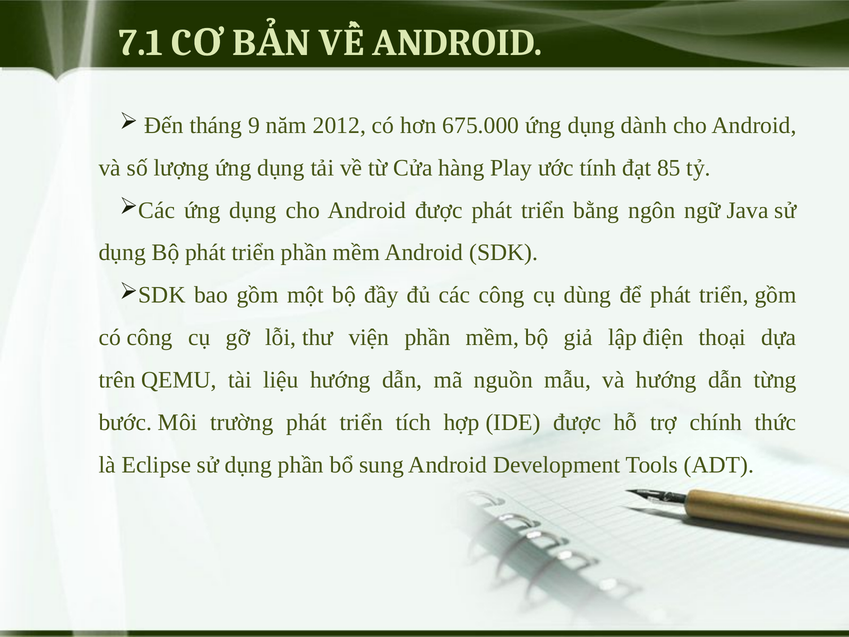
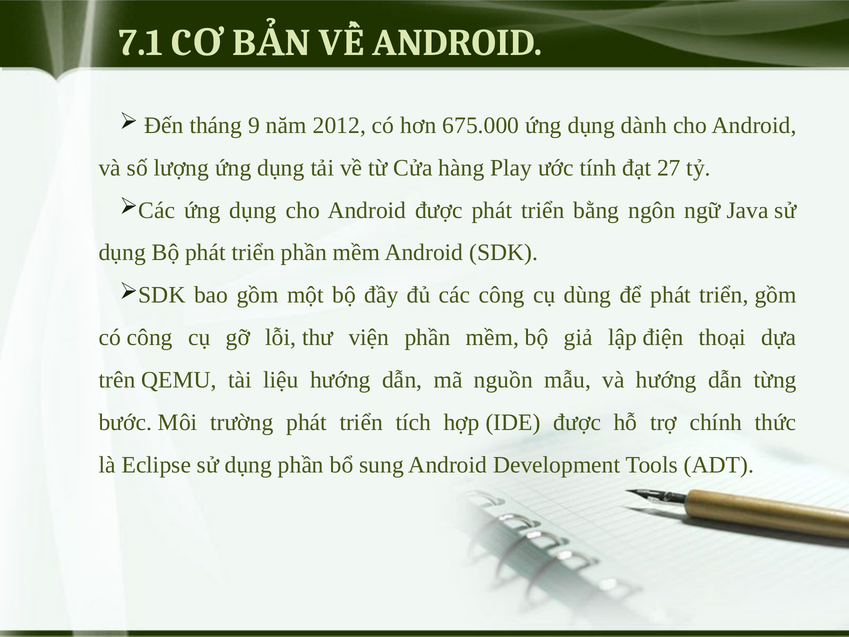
85: 85 -> 27
